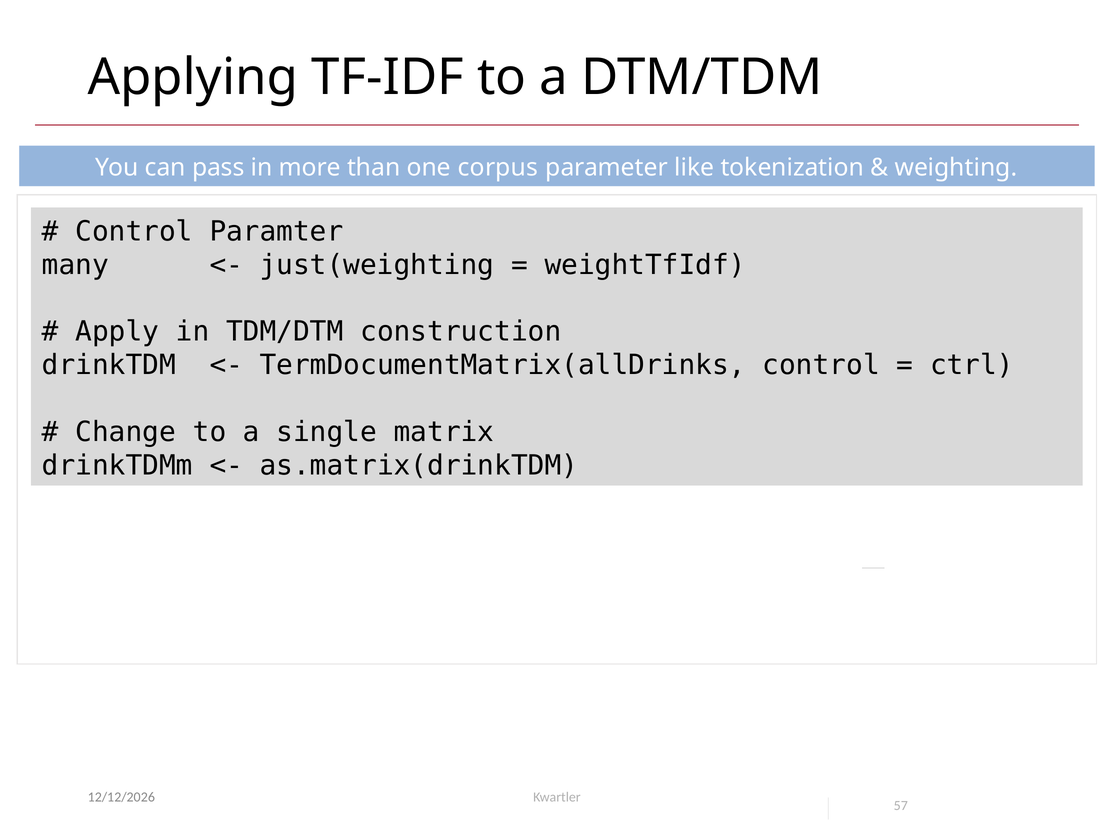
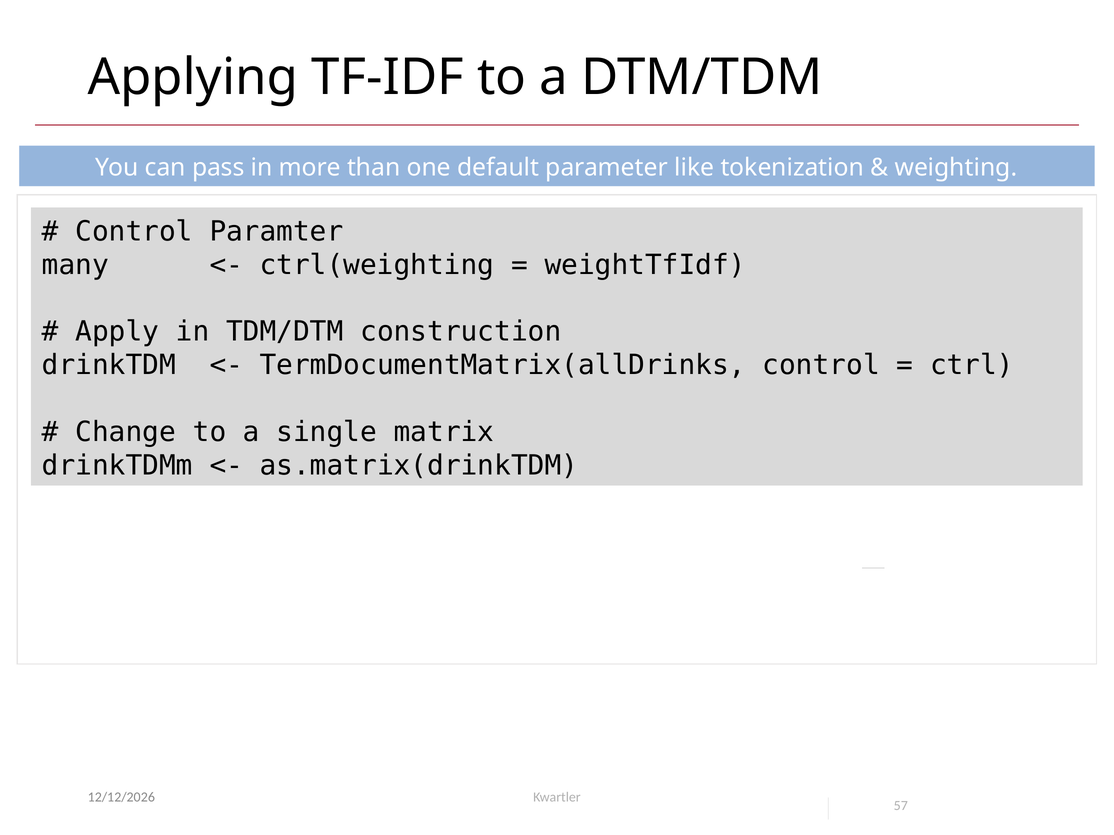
corpus: corpus -> default
just(weighting: just(weighting -> ctrl(weighting
